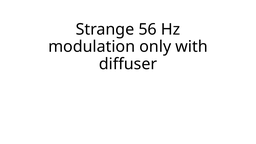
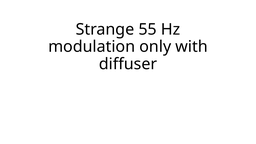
56: 56 -> 55
